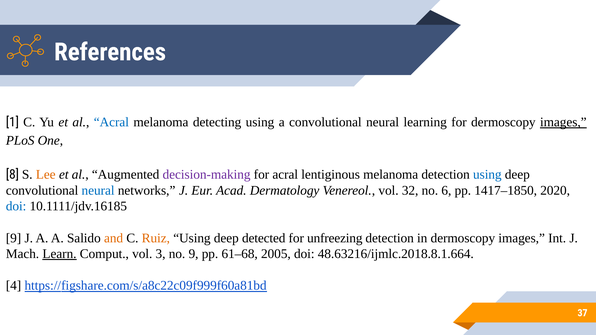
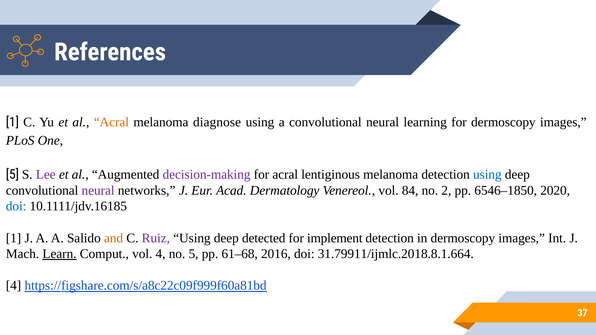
Acral at (111, 122) colour: blue -> orange
detecting: detecting -> diagnose
images at (563, 122) underline: present -> none
8 at (12, 175): 8 -> 5
Lee colour: orange -> purple
neural at (98, 191) colour: blue -> purple
32: 32 -> 84
6: 6 -> 2
1417–1850: 1417–1850 -> 6546–1850
9 at (14, 238): 9 -> 1
Ruiz colour: orange -> purple
unfreezing: unfreezing -> implement
vol 3: 3 -> 4
no 9: 9 -> 5
2005: 2005 -> 2016
48.63216/ijmlc.2018.8.1.664: 48.63216/ijmlc.2018.8.1.664 -> 31.79911/ijmlc.2018.8.1.664
